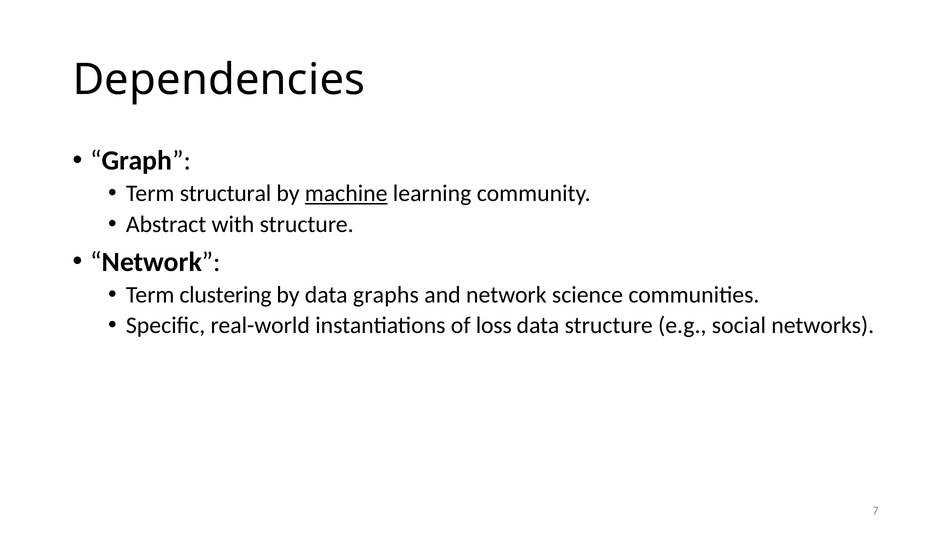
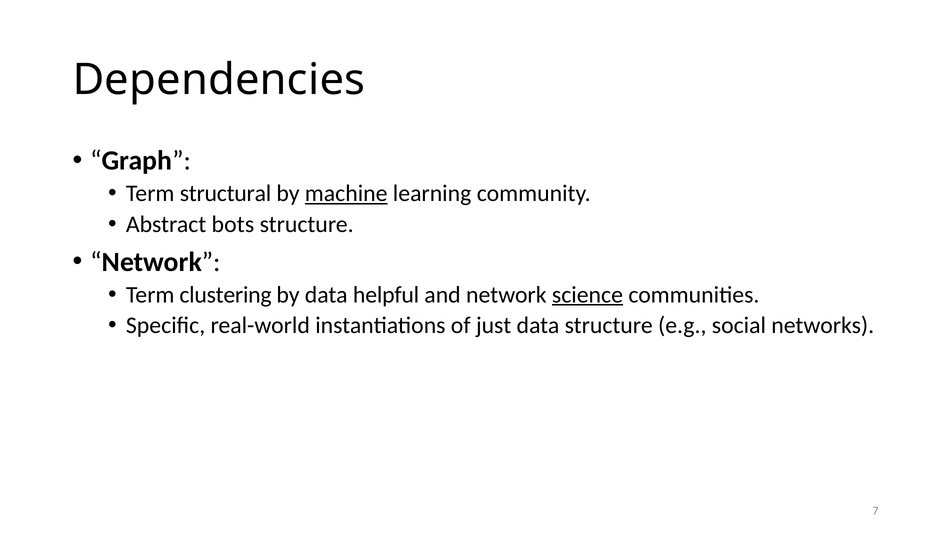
with: with -> bots
graphs: graphs -> helpful
science underline: none -> present
loss: loss -> just
